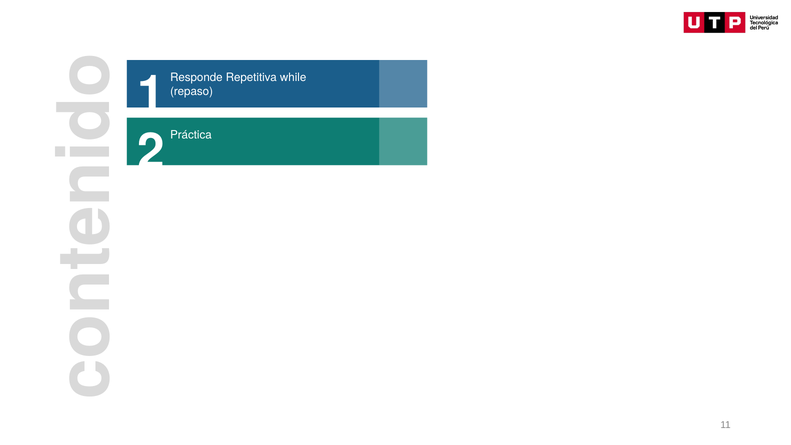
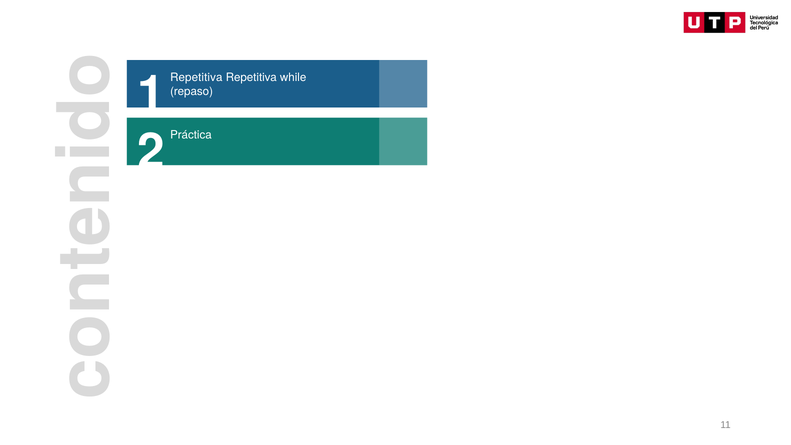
Responde at (196, 77): Responde -> Repetitiva
